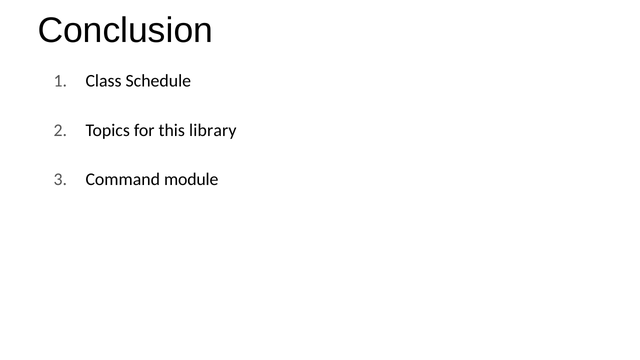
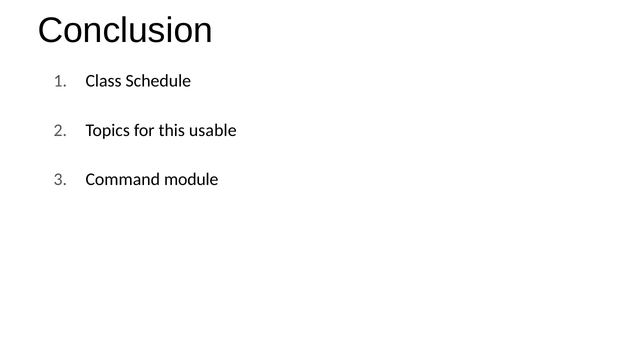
library: library -> usable
